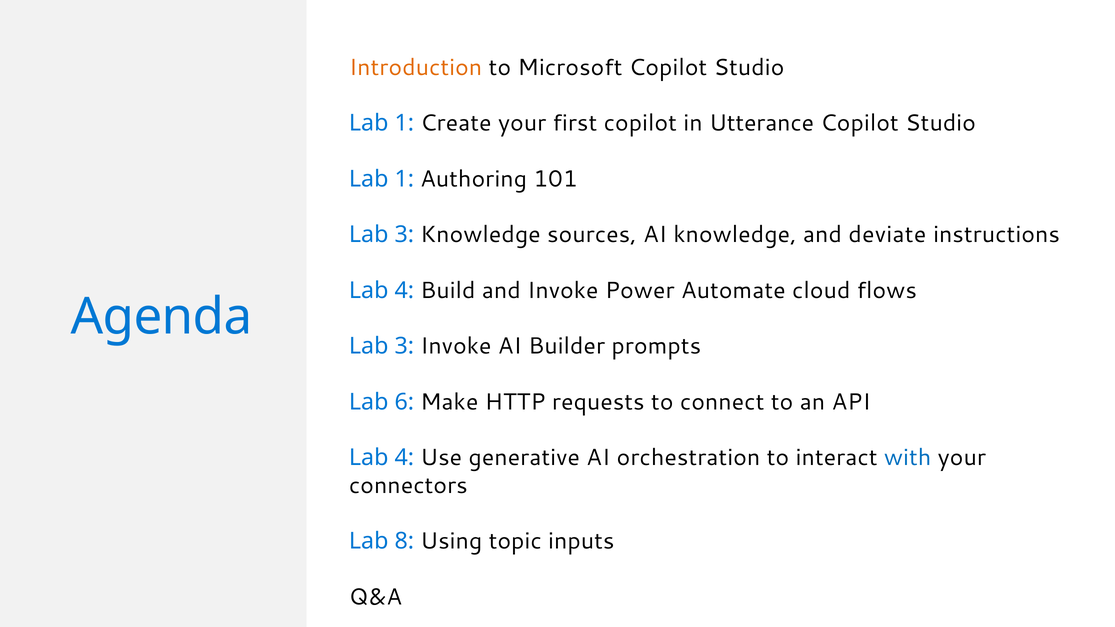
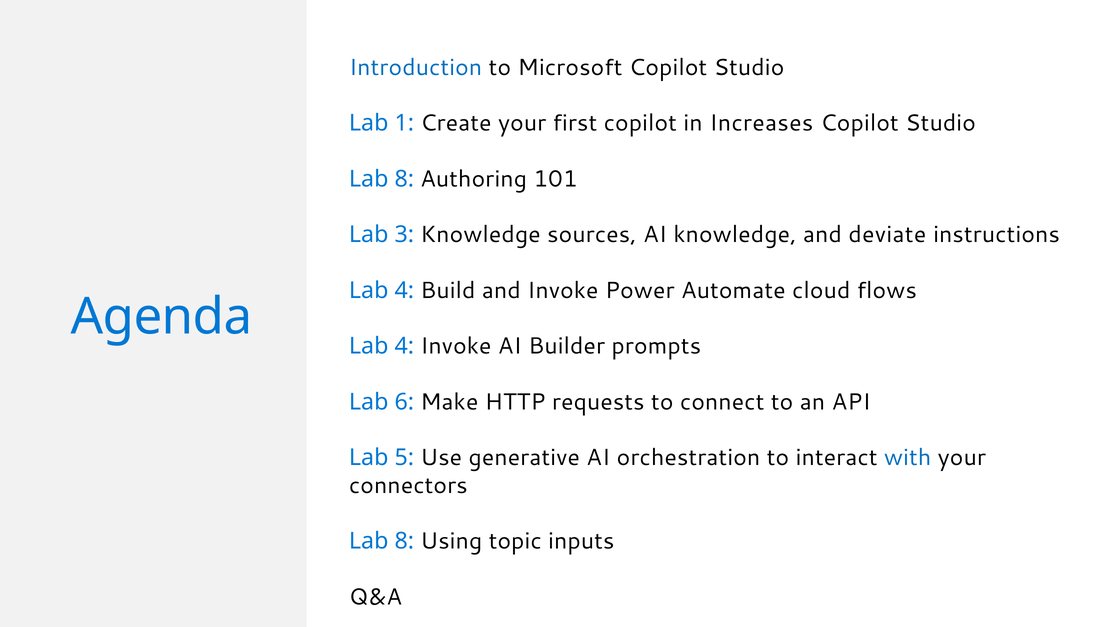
Introduction colour: orange -> blue
Utterance: Utterance -> Increases
1 at (404, 179): 1 -> 8
3 at (404, 346): 3 -> 4
4 at (404, 458): 4 -> 5
